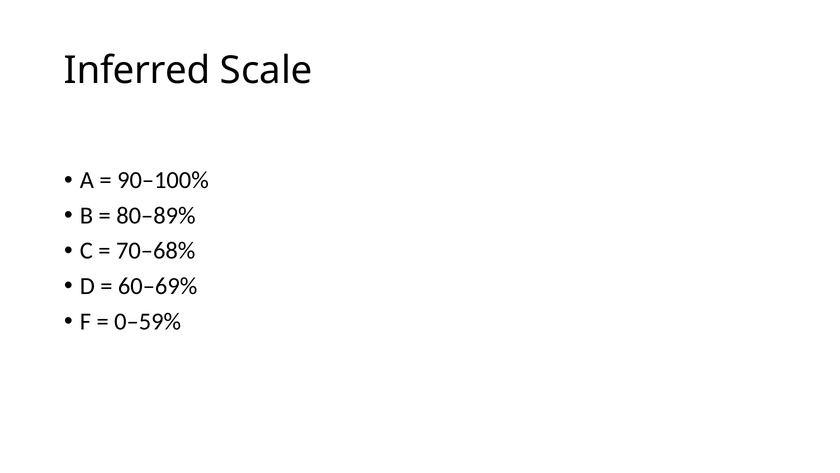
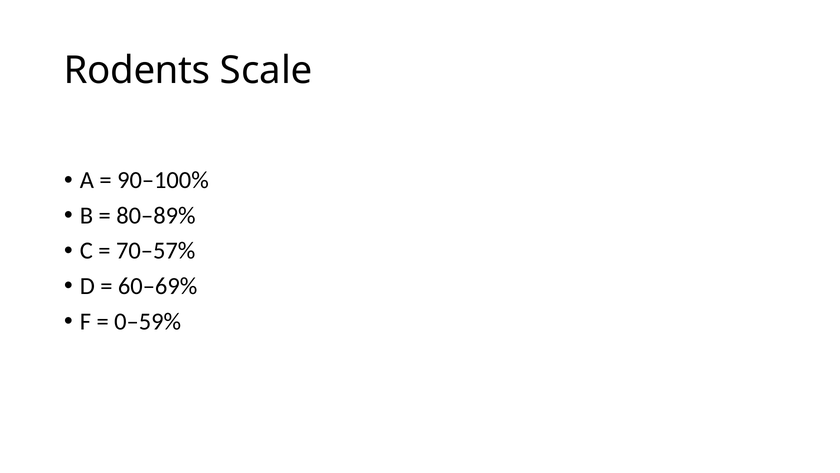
Inferred: Inferred -> Rodents
70–68%: 70–68% -> 70–57%
